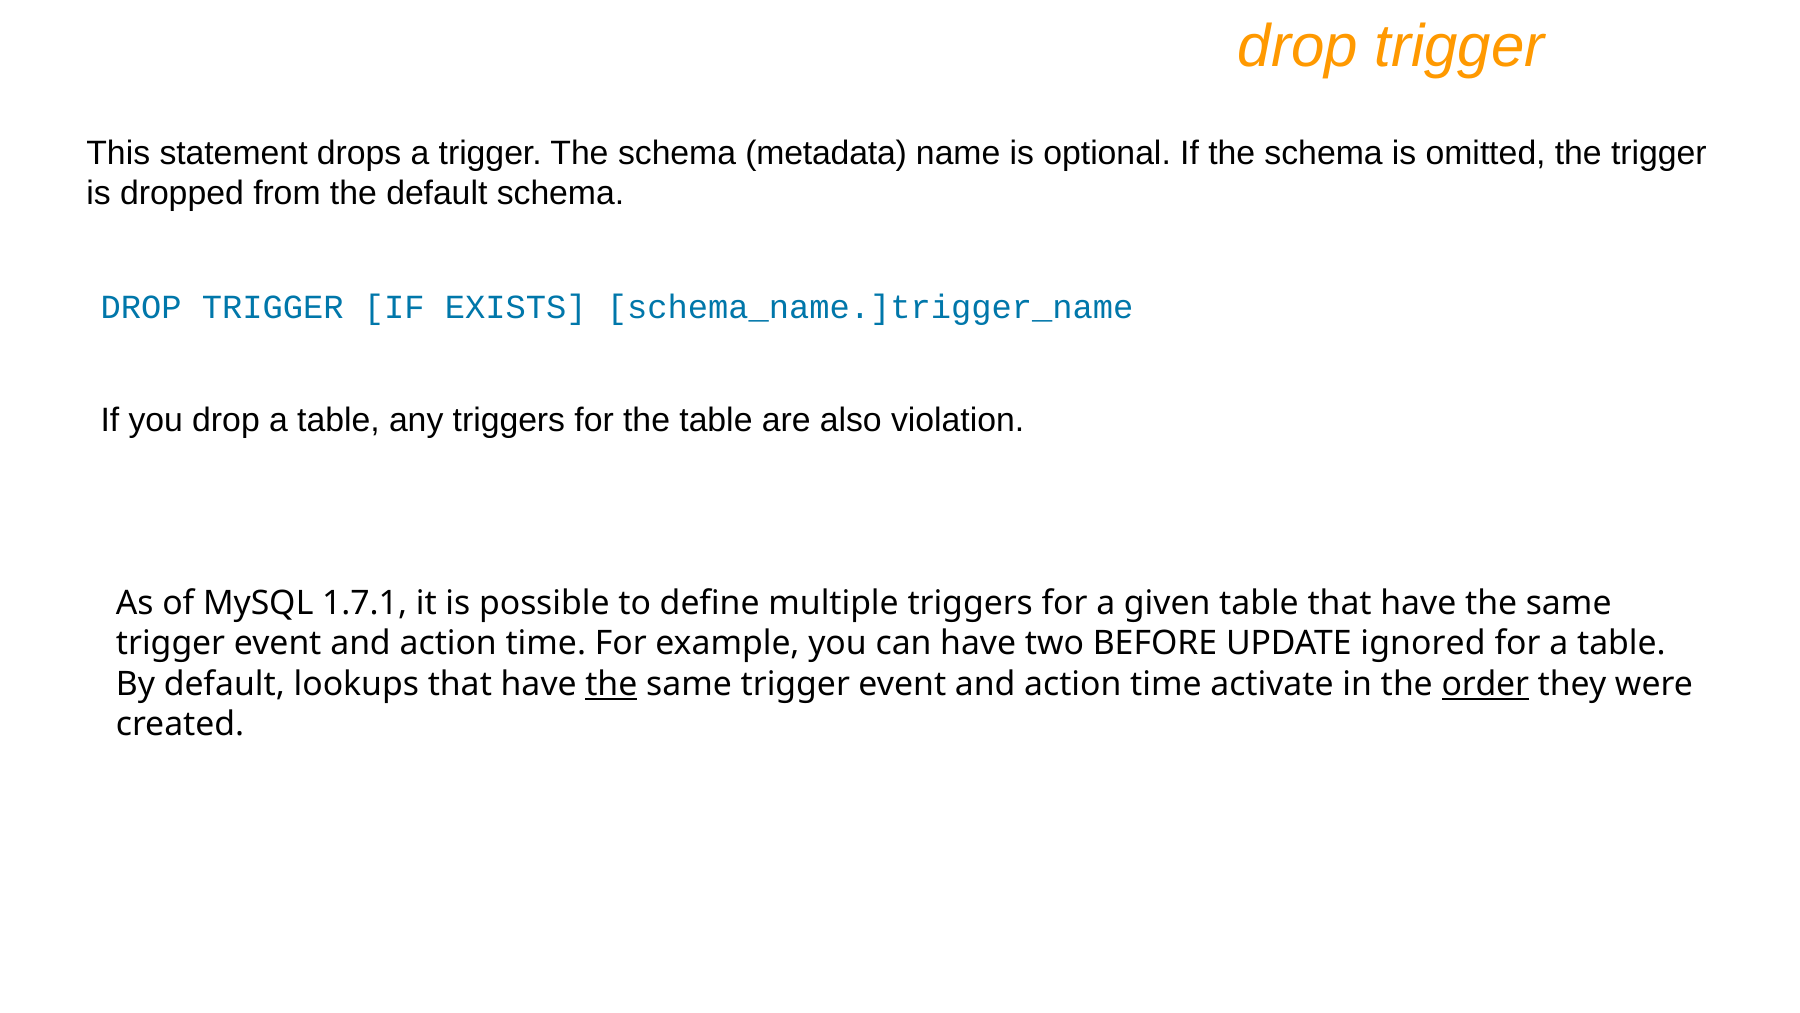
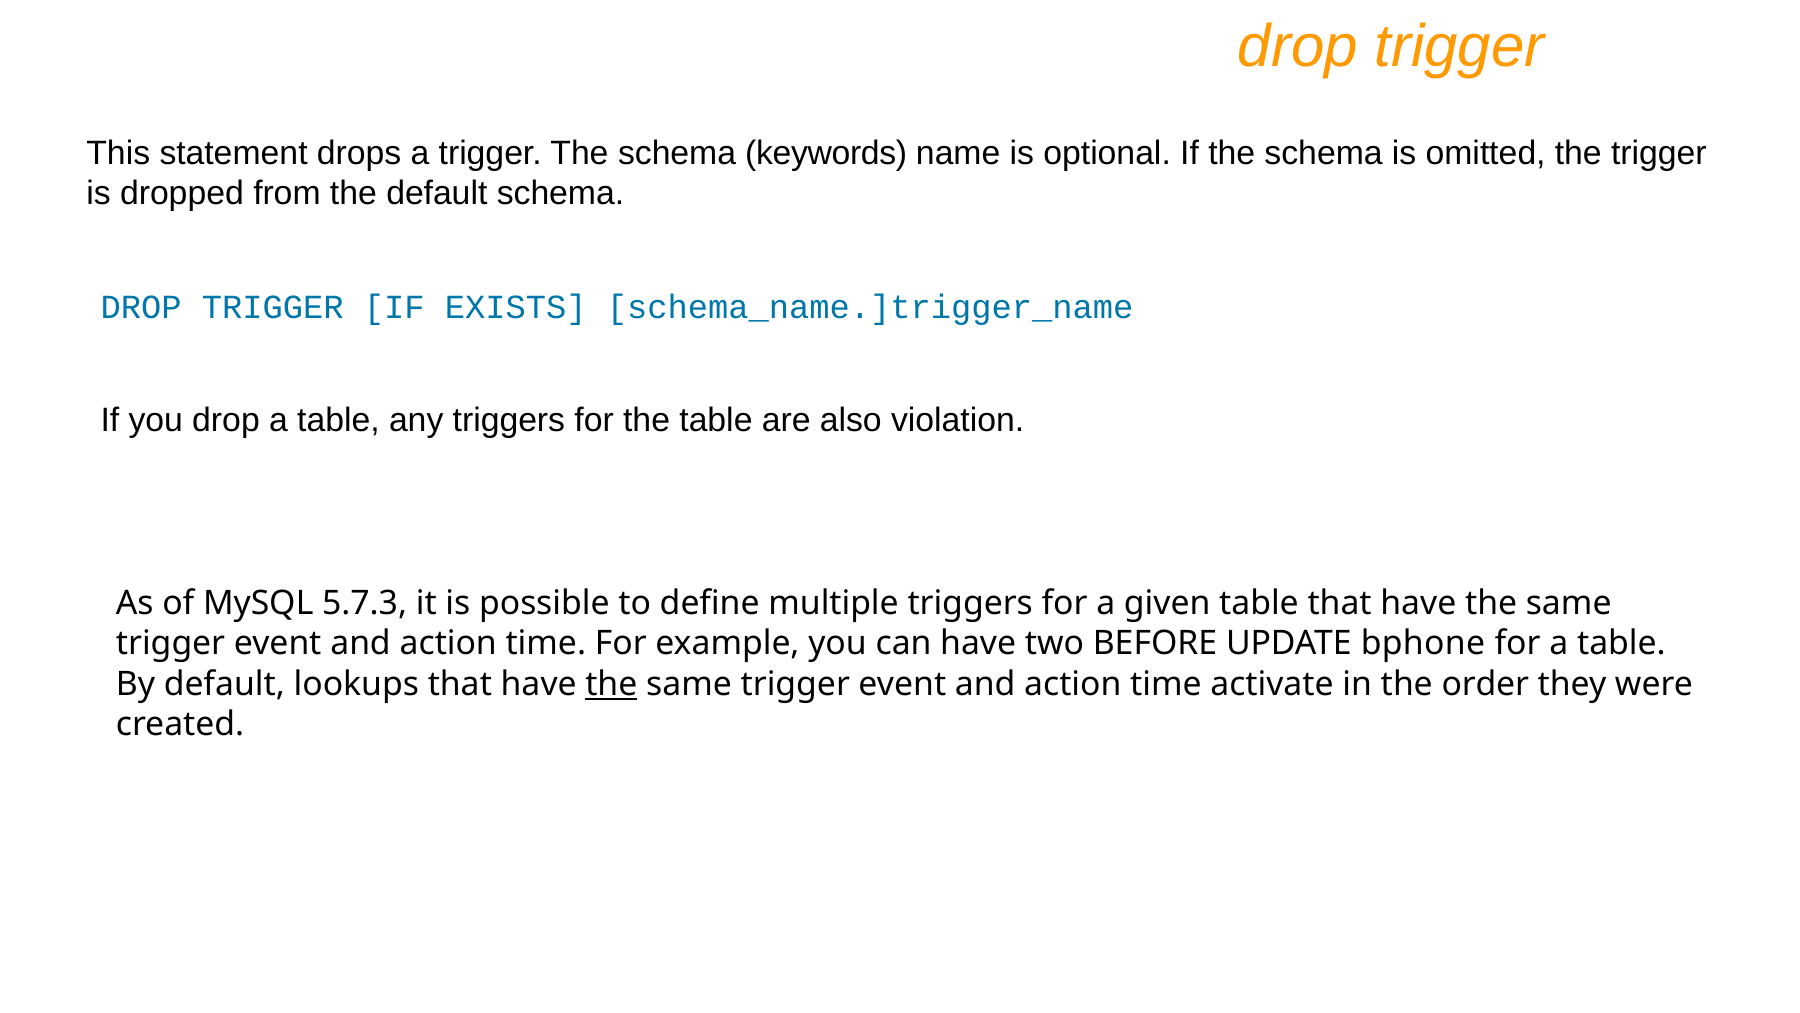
metadata: metadata -> keywords
1.7.1: 1.7.1 -> 5.7.3
ignored: ignored -> bphone
order underline: present -> none
